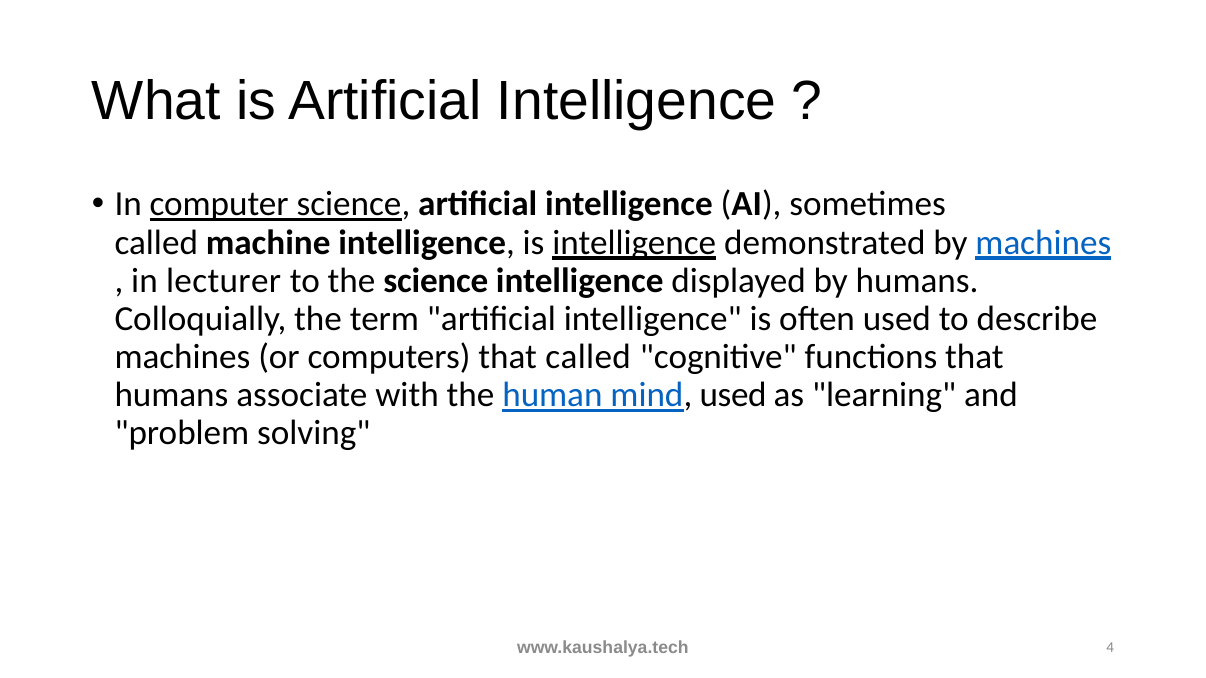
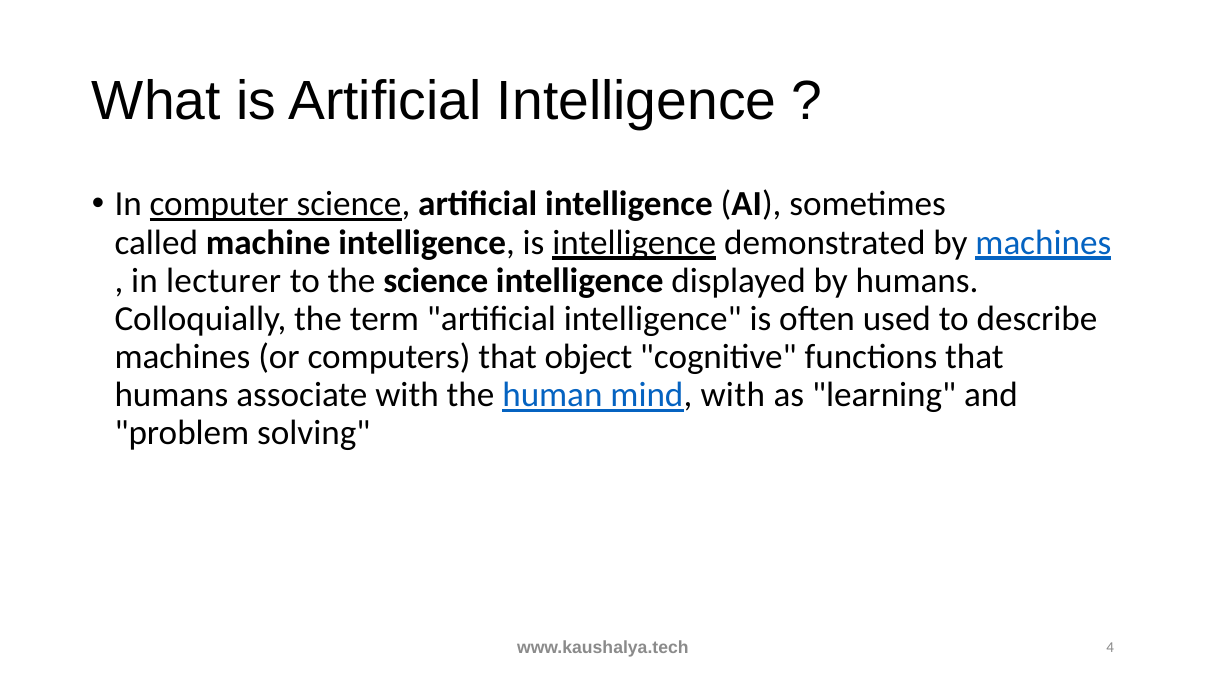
that called: called -> object
mind used: used -> with
